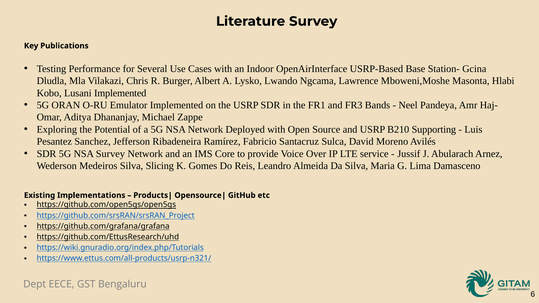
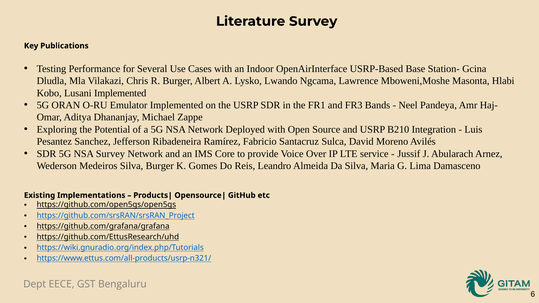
Supporting: Supporting -> Integration
Silva Slicing: Slicing -> Burger
